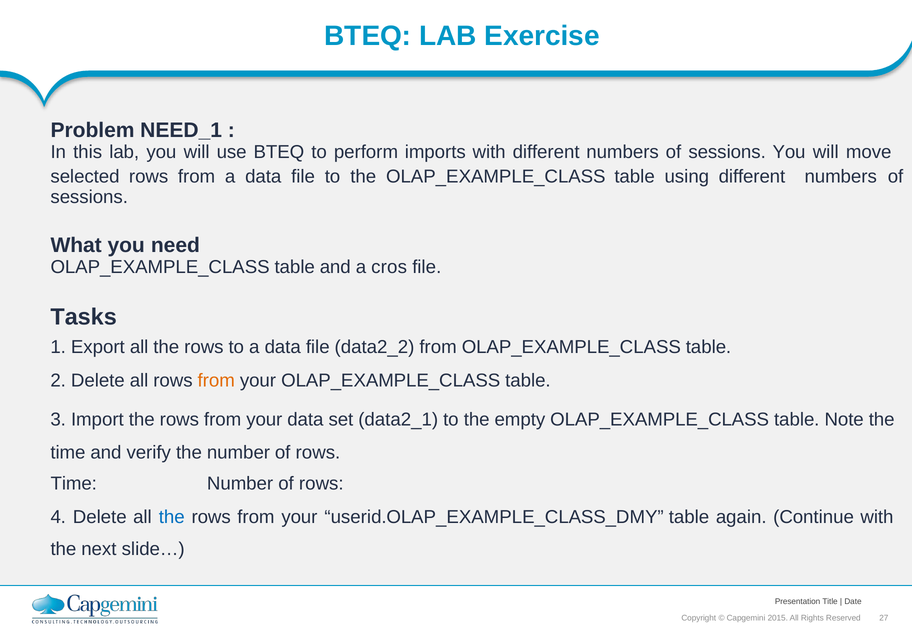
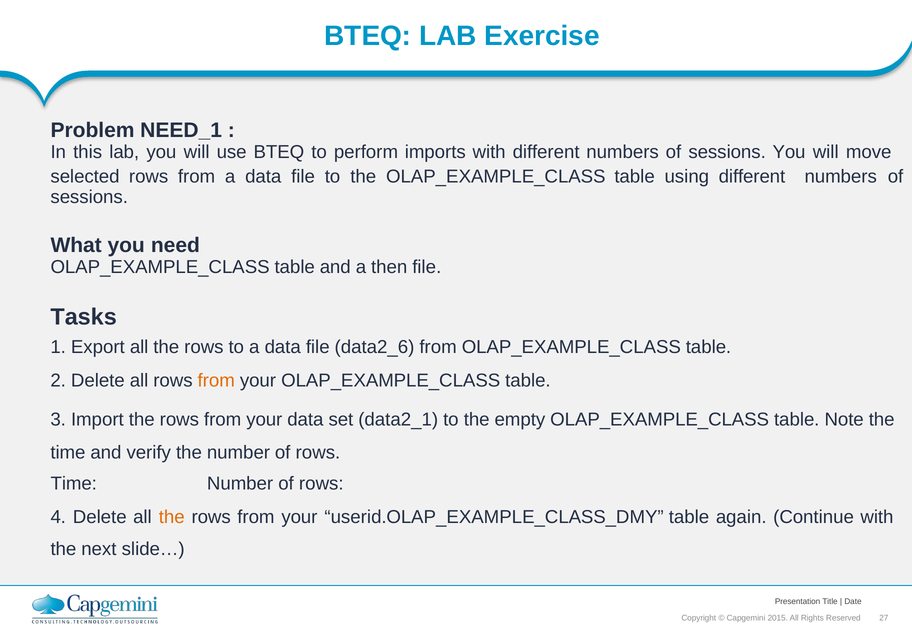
cros: cros -> then
data2_2: data2_2 -> data2_6
the at (172, 517) colour: blue -> orange
